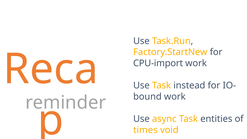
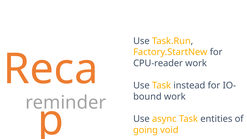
CPU-import: CPU-import -> CPU-reader
times: times -> going
